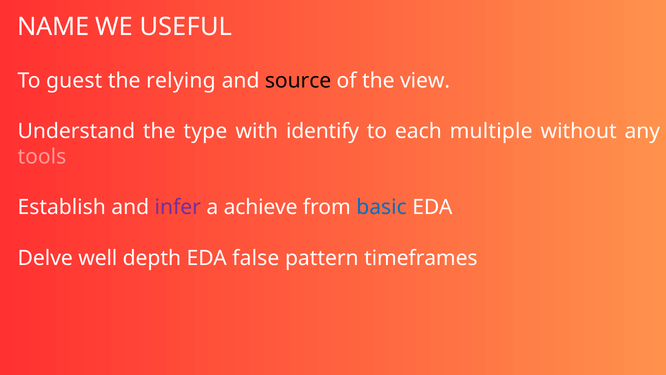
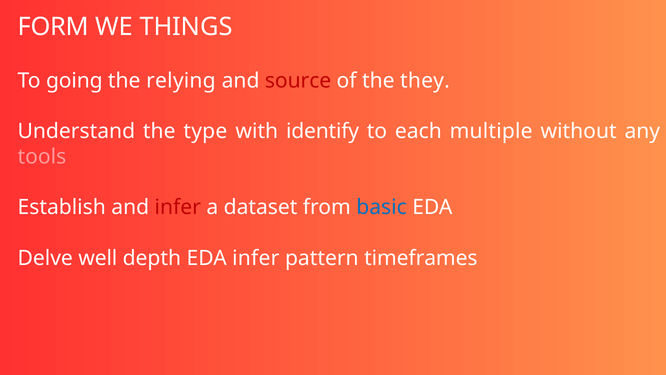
NAME: NAME -> FORM
USEFUL: USEFUL -> THINGS
guest: guest -> going
source colour: black -> red
view: view -> they
infer at (178, 207) colour: purple -> red
achieve: achieve -> dataset
EDA false: false -> infer
